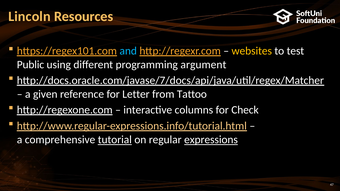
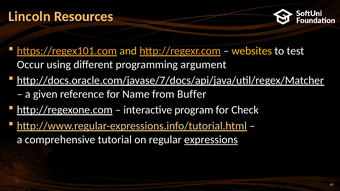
and colour: light blue -> yellow
Public: Public -> Occur
Letter: Letter -> Name
Tattoo: Tattoo -> Buffer
columns: columns -> program
tutorial underline: present -> none
